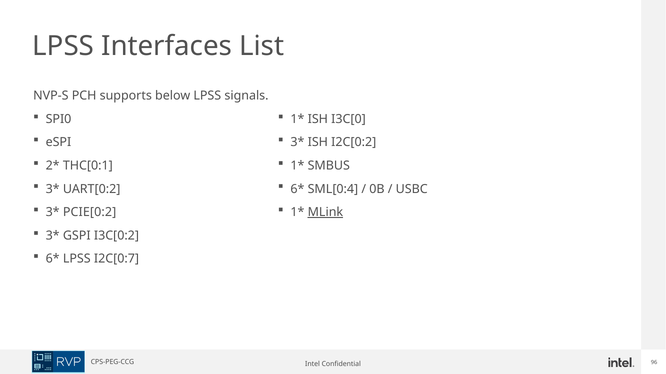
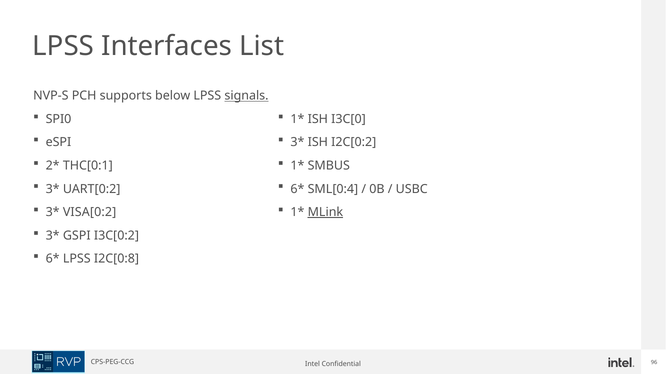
signals underline: none -> present
PCIE[0:2: PCIE[0:2 -> VISA[0:2
I2C[0:7: I2C[0:7 -> I2C[0:8
